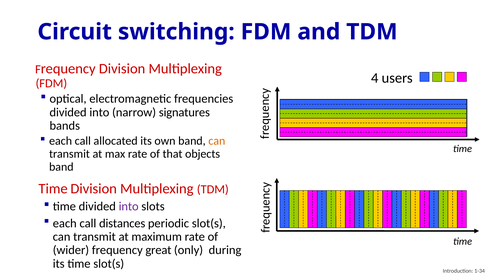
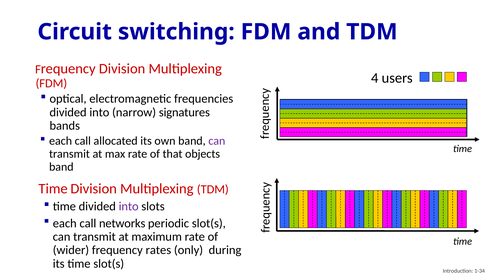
can at (217, 141) colour: orange -> purple
distances: distances -> networks
great: great -> rates
